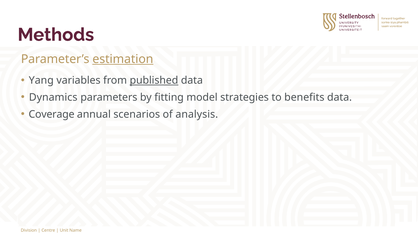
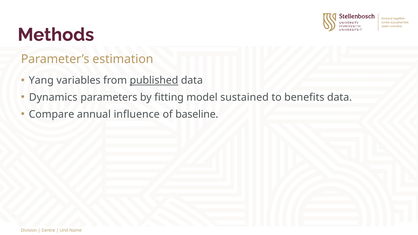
estimation underline: present -> none
strategies: strategies -> sustained
Coverage: Coverage -> Compare
scenarios: scenarios -> influence
analysis: analysis -> baseline
